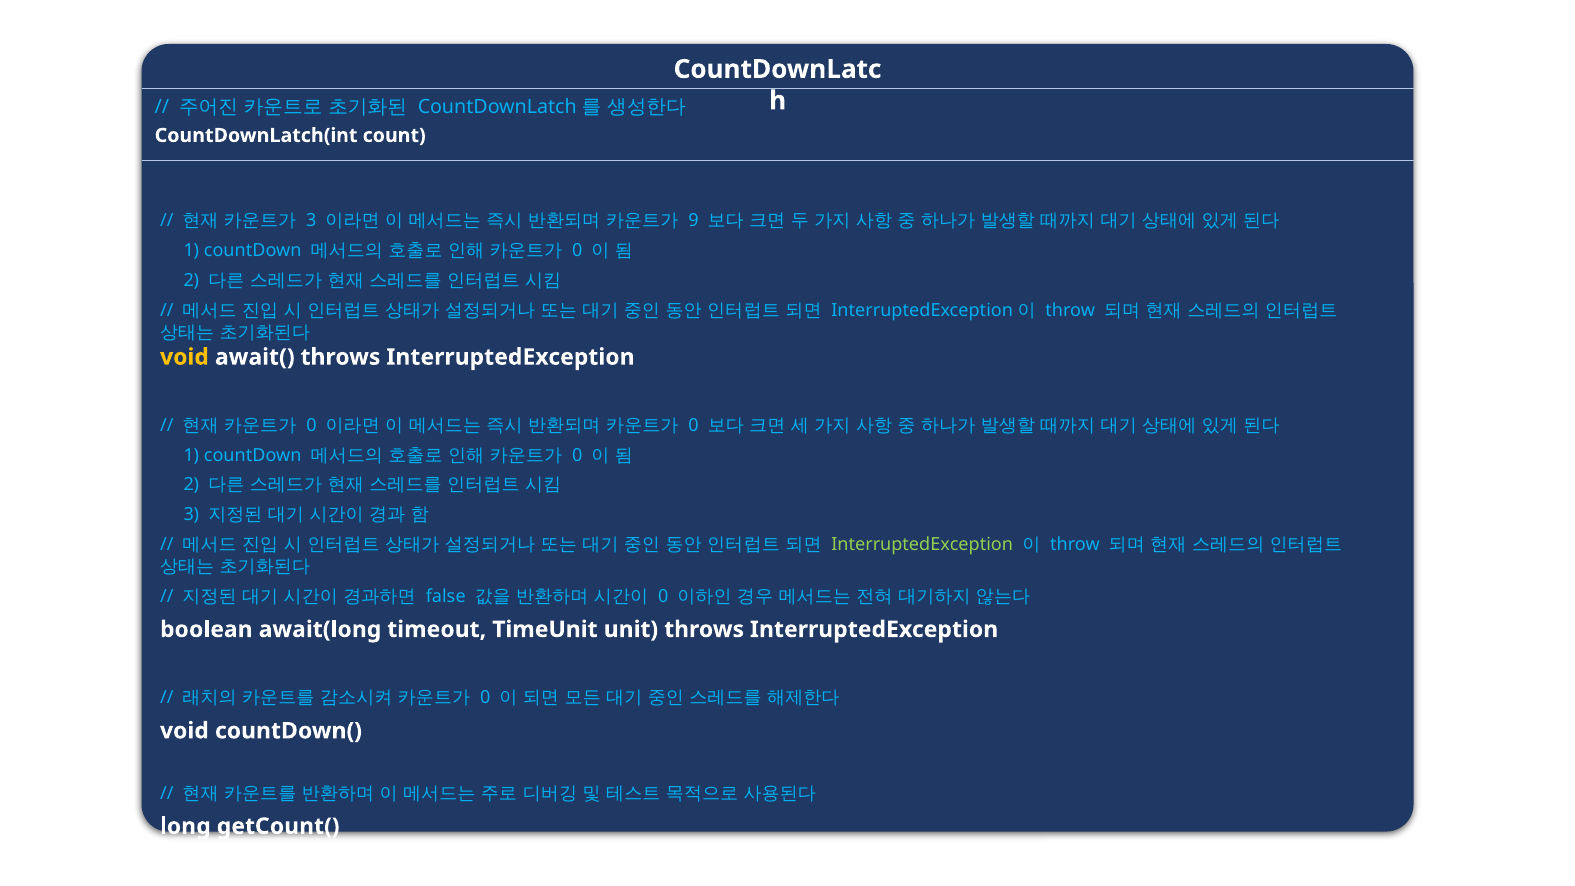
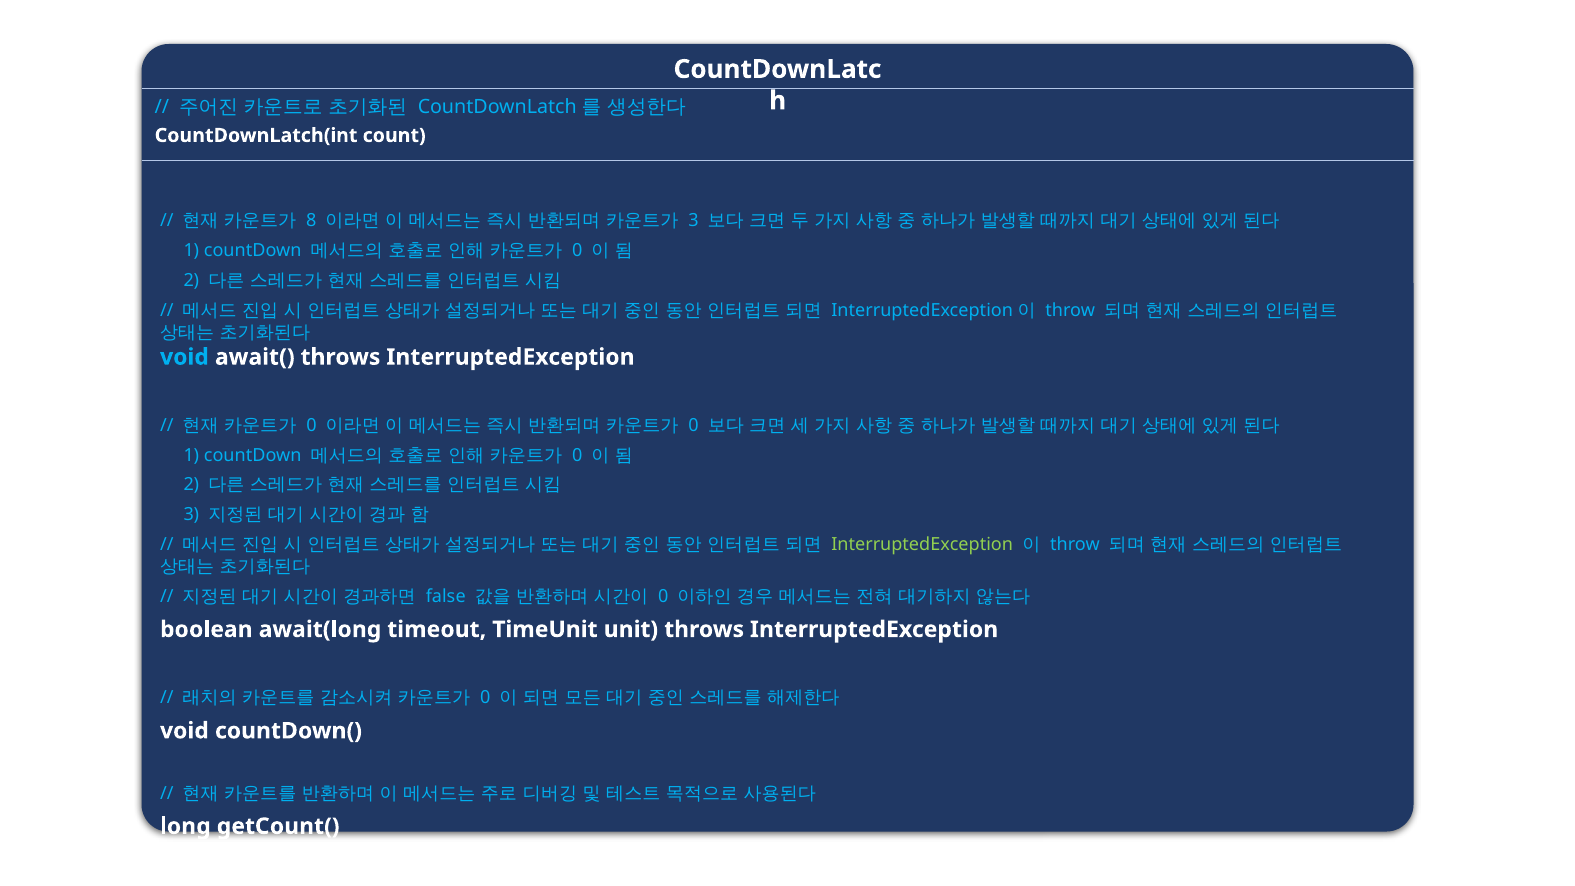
3 at (311, 221): 3 -> 8
9 at (693, 221): 9 -> 3
void at (184, 357) colour: yellow -> light blue
